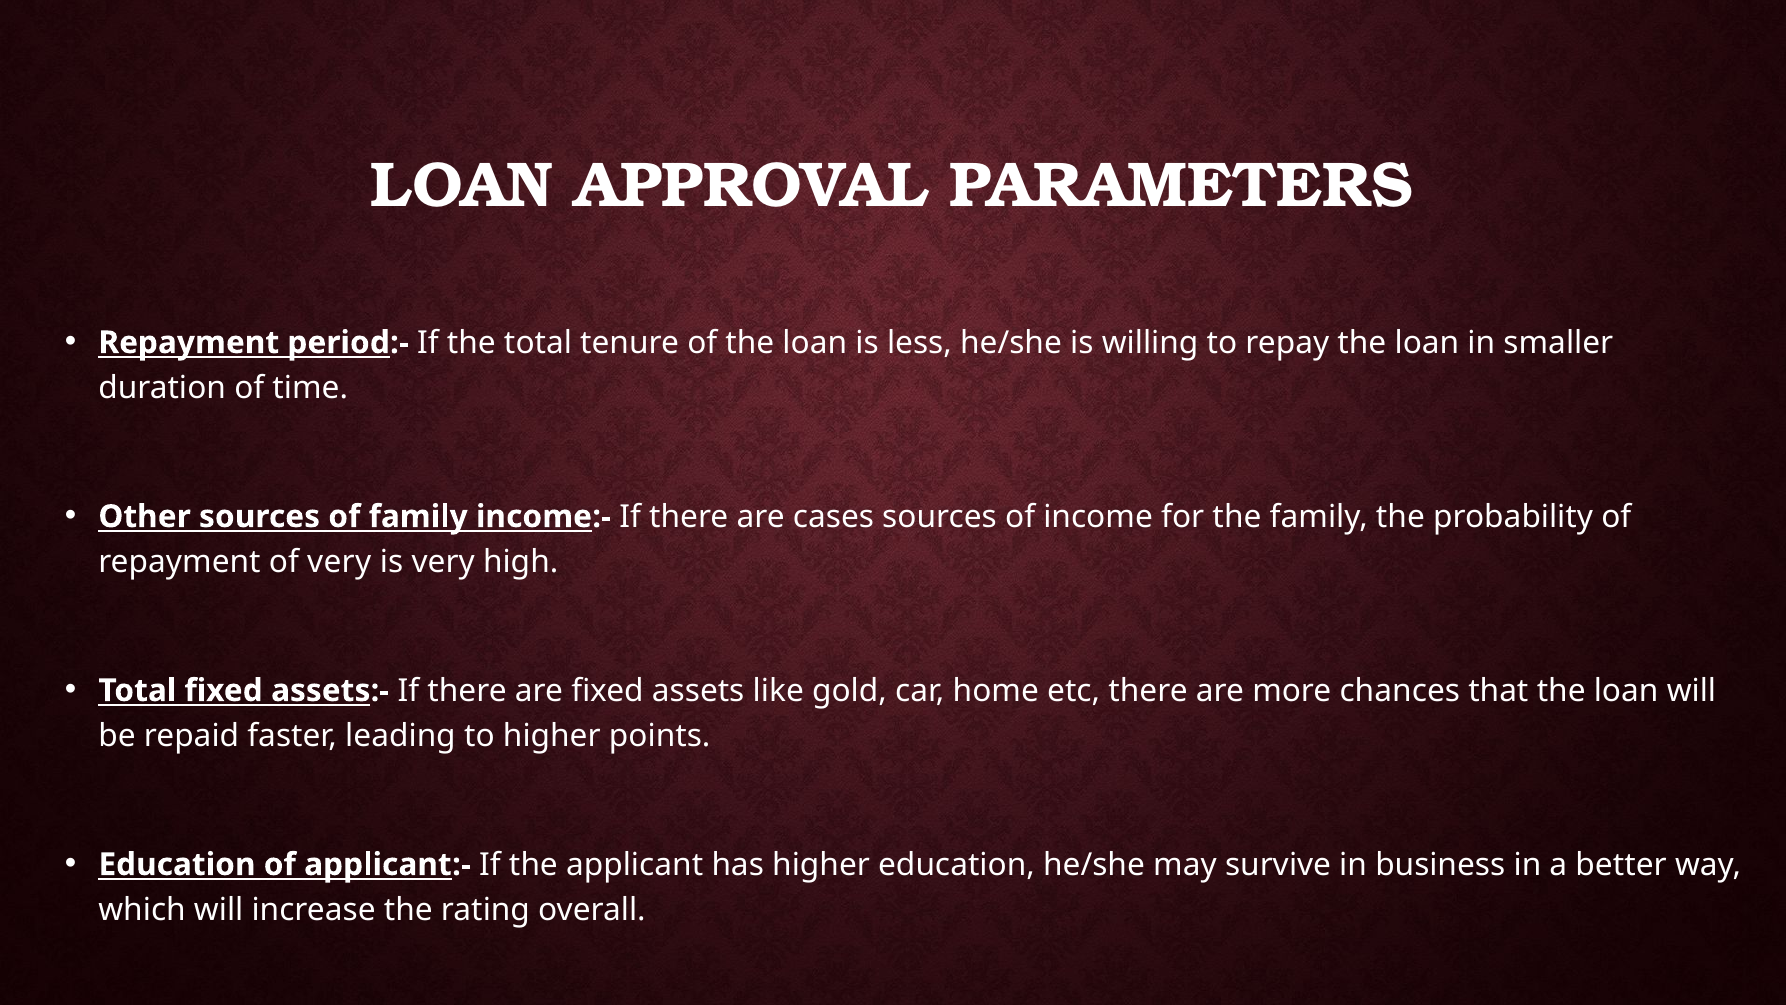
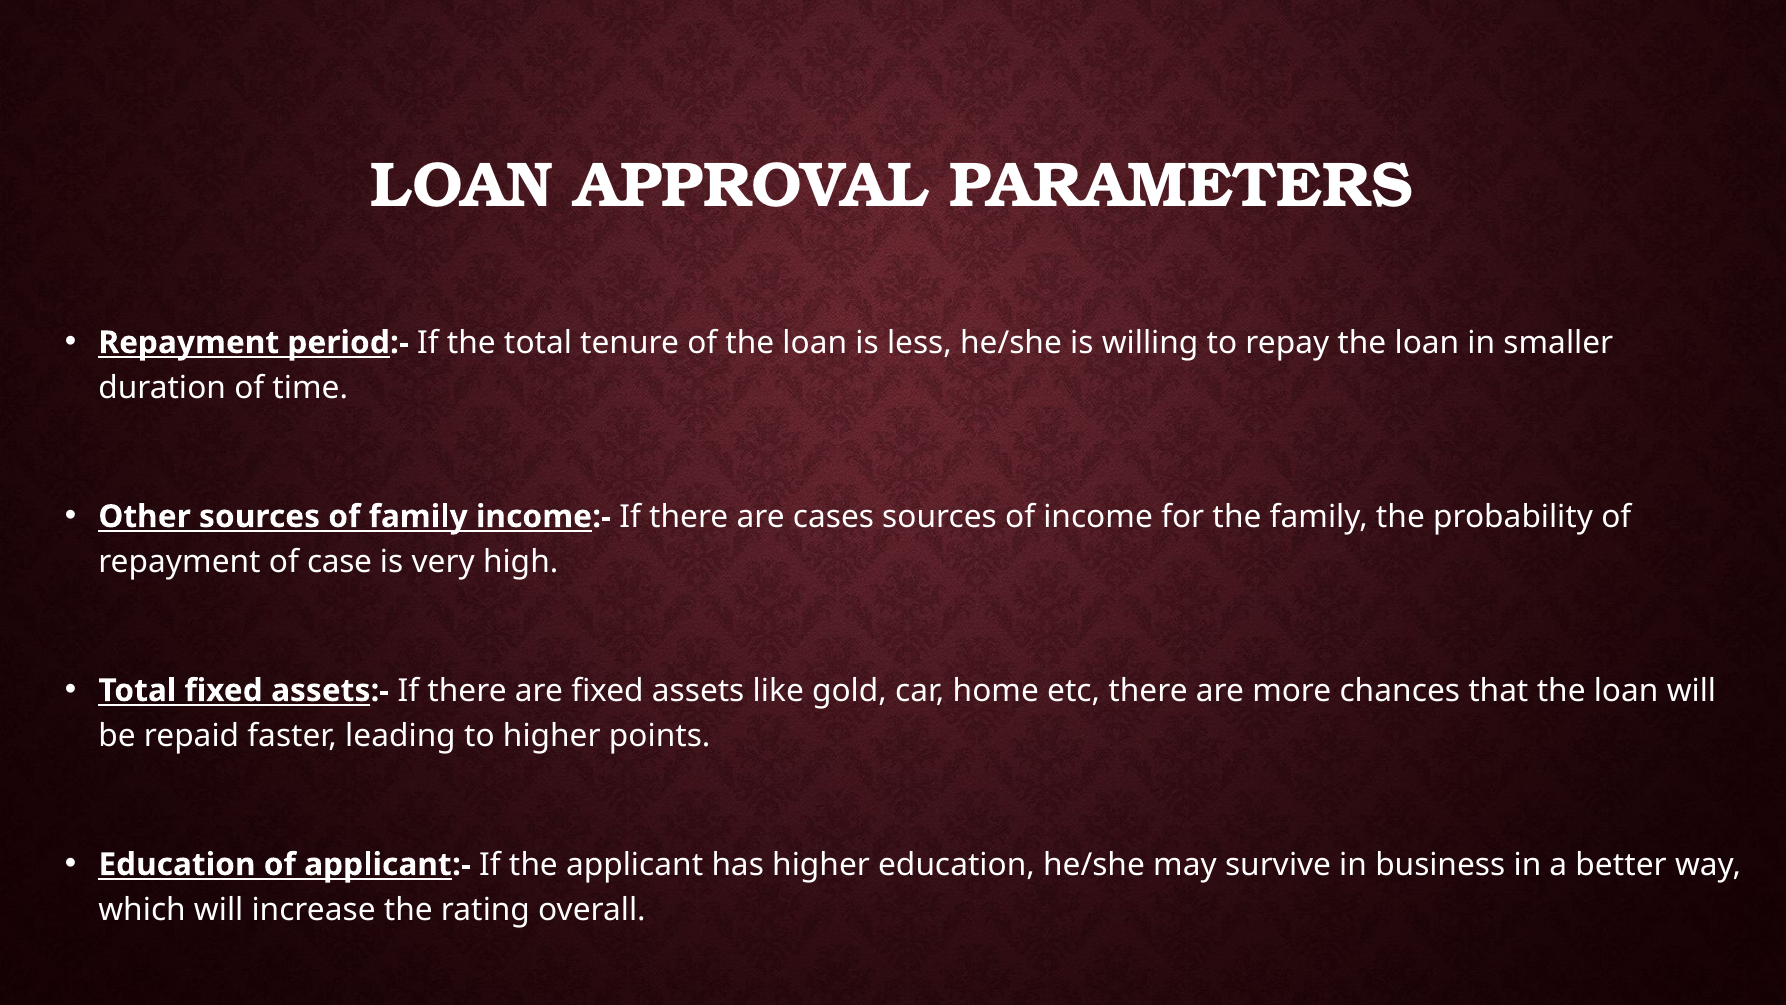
of very: very -> case
